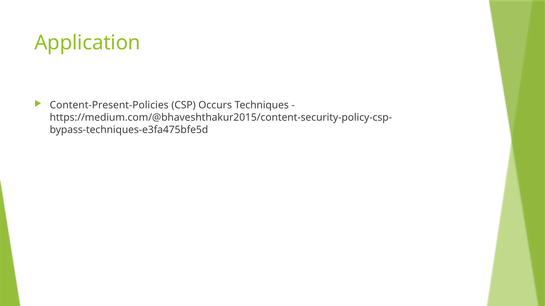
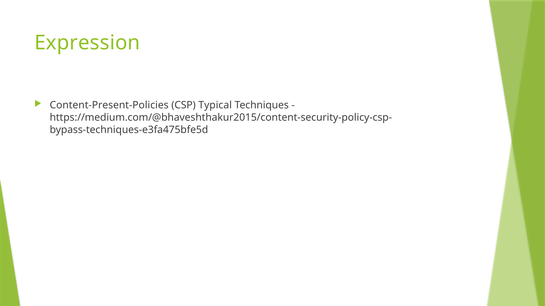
Application: Application -> Expression
Occurs: Occurs -> Typical
